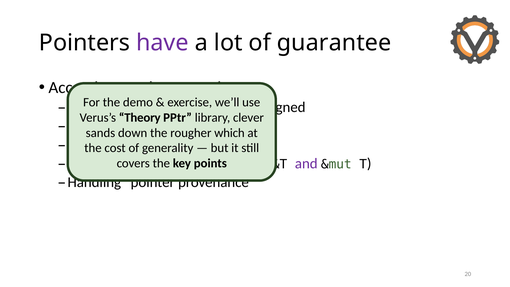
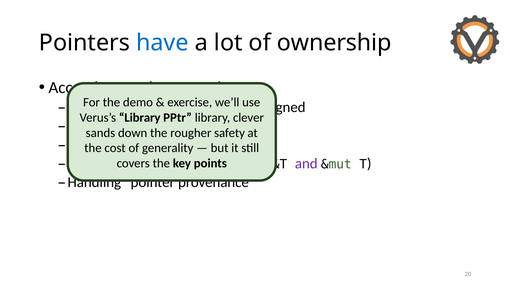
have colour: purple -> blue
guarantee: guarantee -> ownership
Verus’s Theory: Theory -> Library
which: which -> safety
